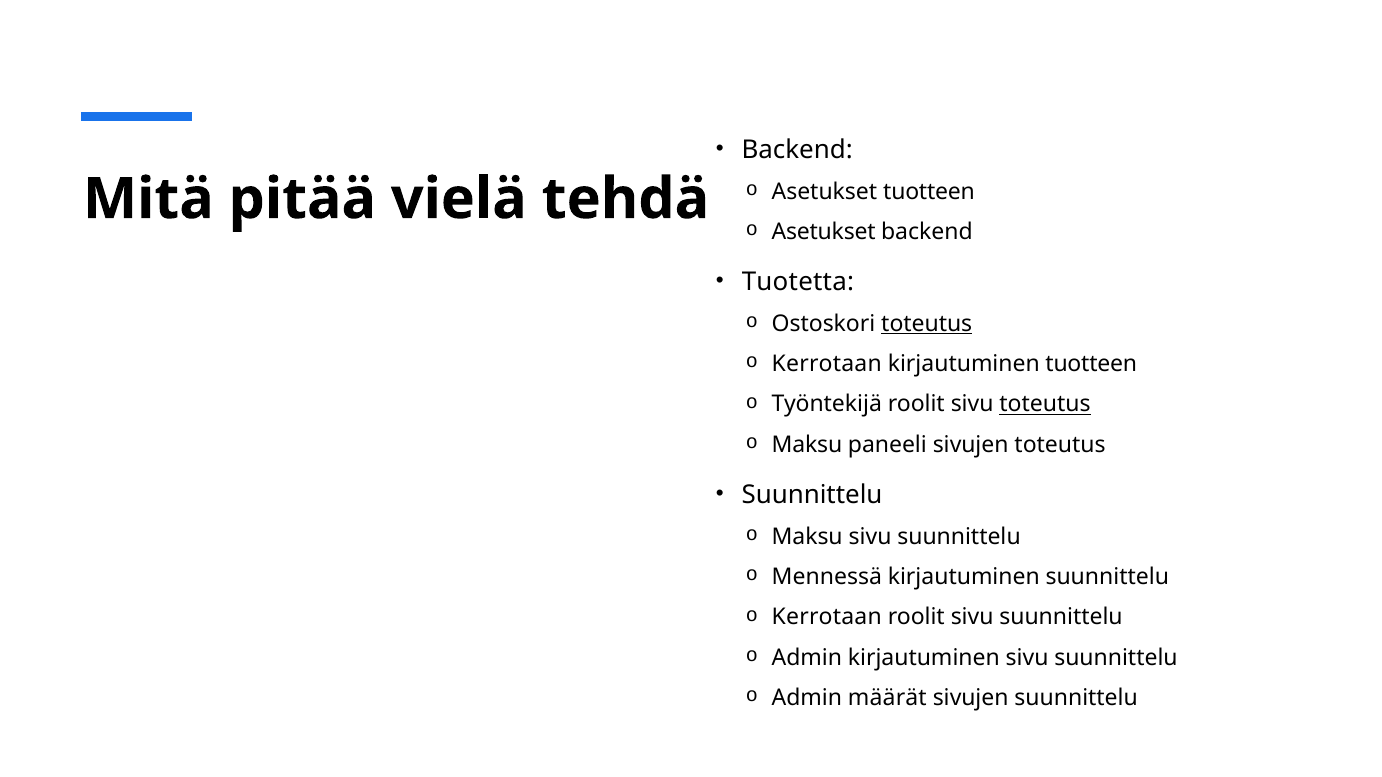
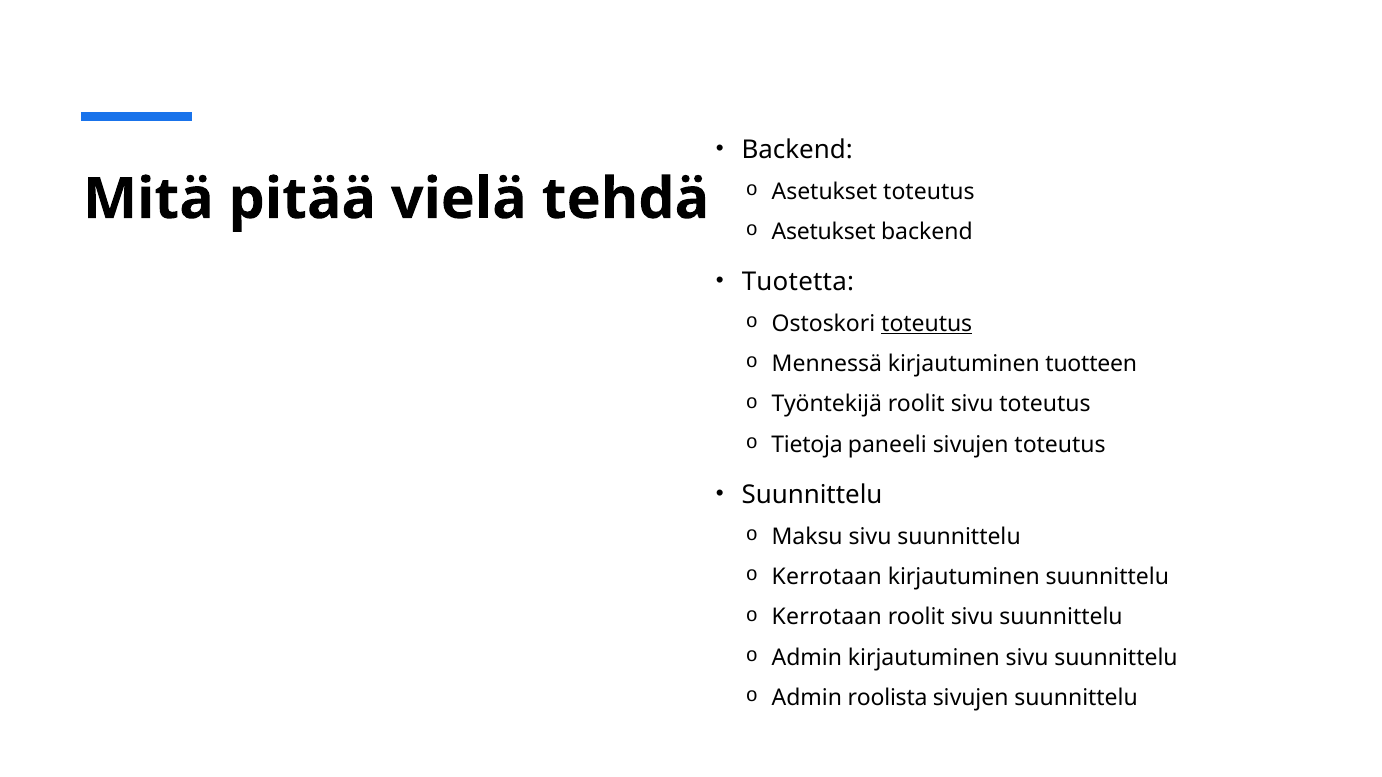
Asetukset tuotteen: tuotteen -> toteutus
Kerrotaan at (827, 364): Kerrotaan -> Mennessä
toteutus at (1045, 405) underline: present -> none
Maksu at (807, 445): Maksu -> Tietoja
Mennessä at (827, 577): Mennessä -> Kerrotaan
määrät: määrät -> roolista
